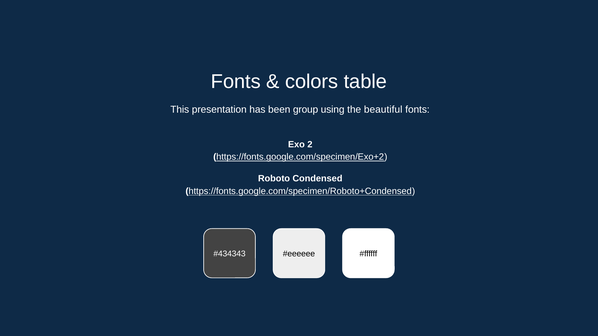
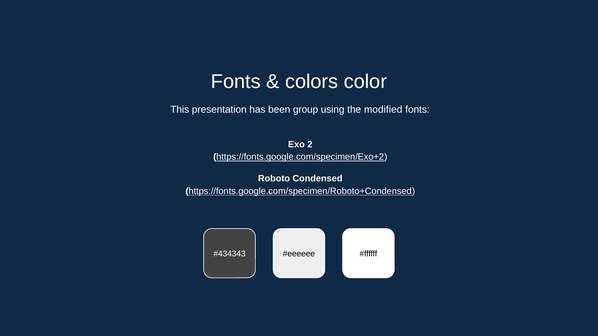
table: table -> color
beautiful: beautiful -> modified
